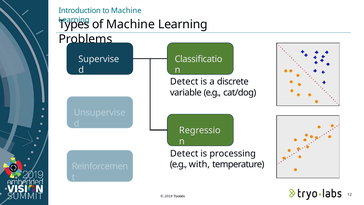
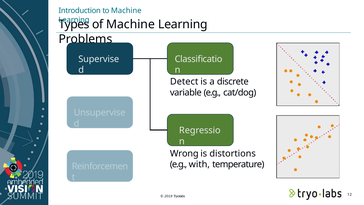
Detect at (184, 153): Detect -> Wrong
processing: processing -> distortions
